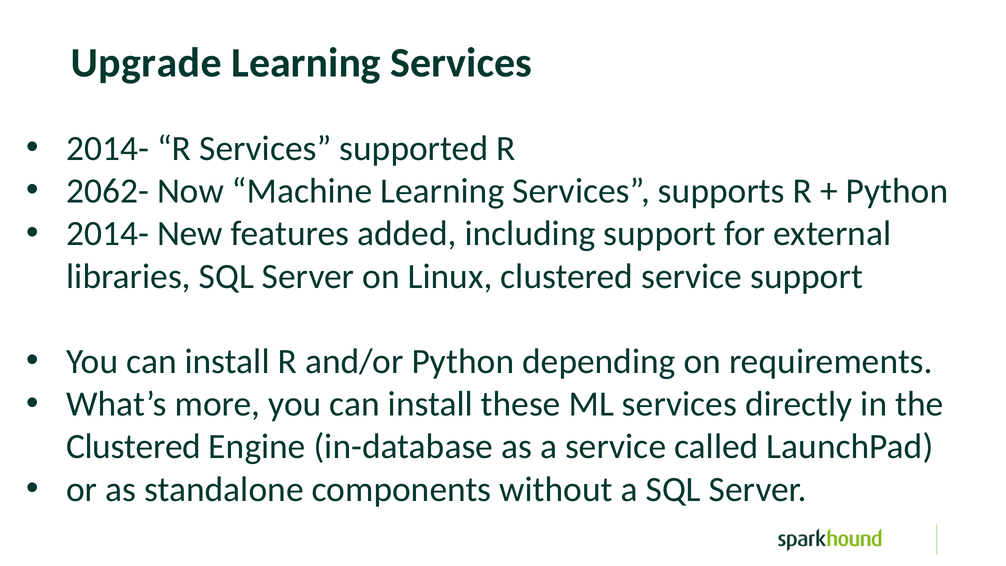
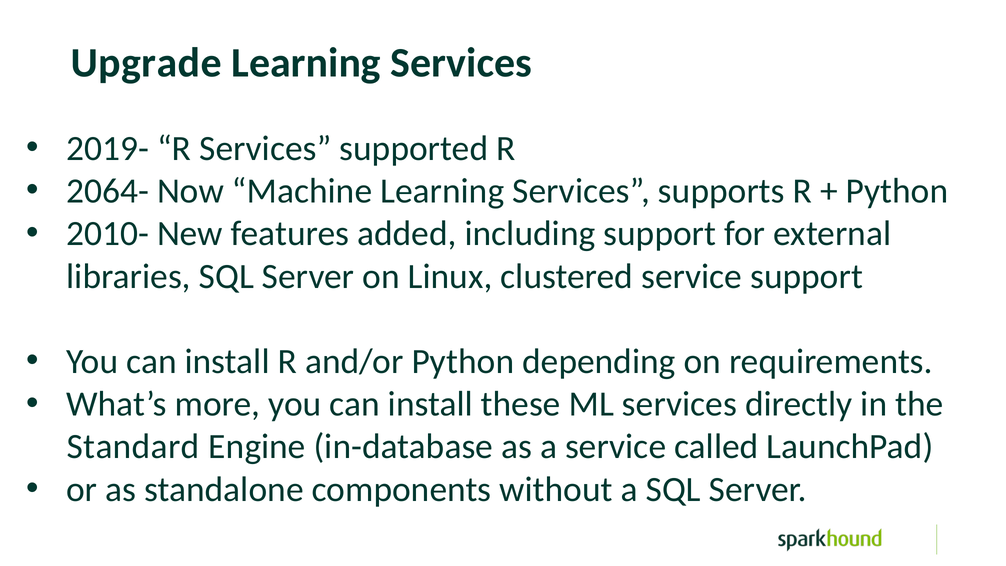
2014- at (108, 148): 2014- -> 2019-
2062-: 2062- -> 2064-
2014- at (108, 234): 2014- -> 2010-
Clustered at (134, 447): Clustered -> Standard
